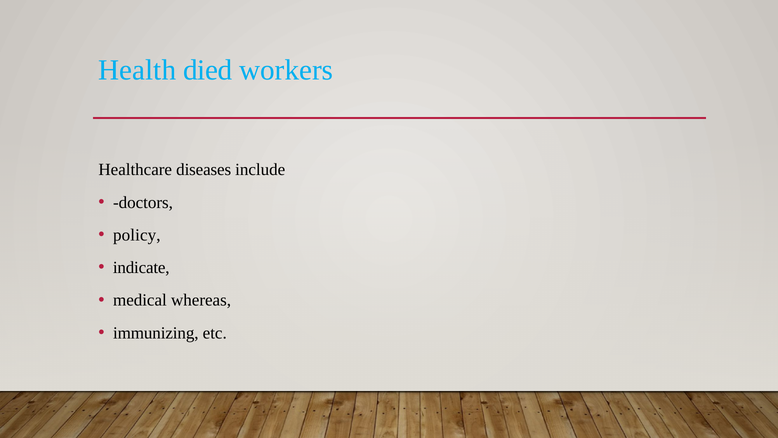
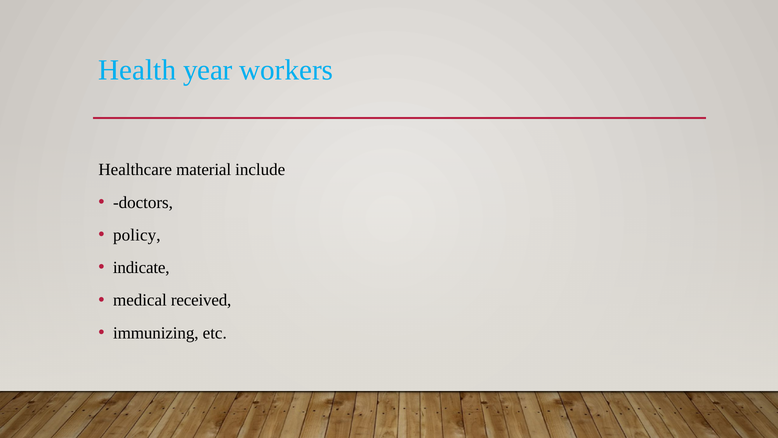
died: died -> year
diseases: diseases -> material
whereas: whereas -> received
